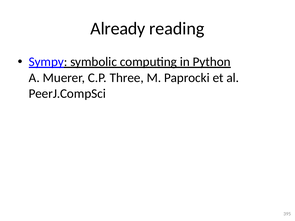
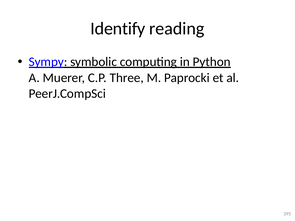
Already: Already -> Identify
